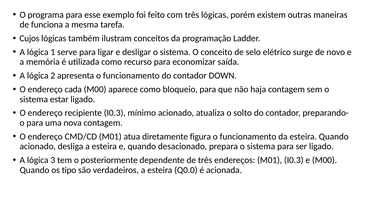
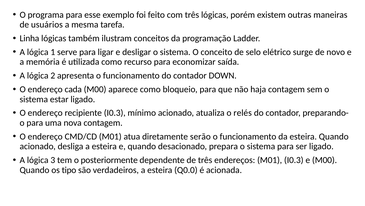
funciona: funciona -> usuários
Cujos: Cujos -> Linha
solto: solto -> relés
figura: figura -> serão
